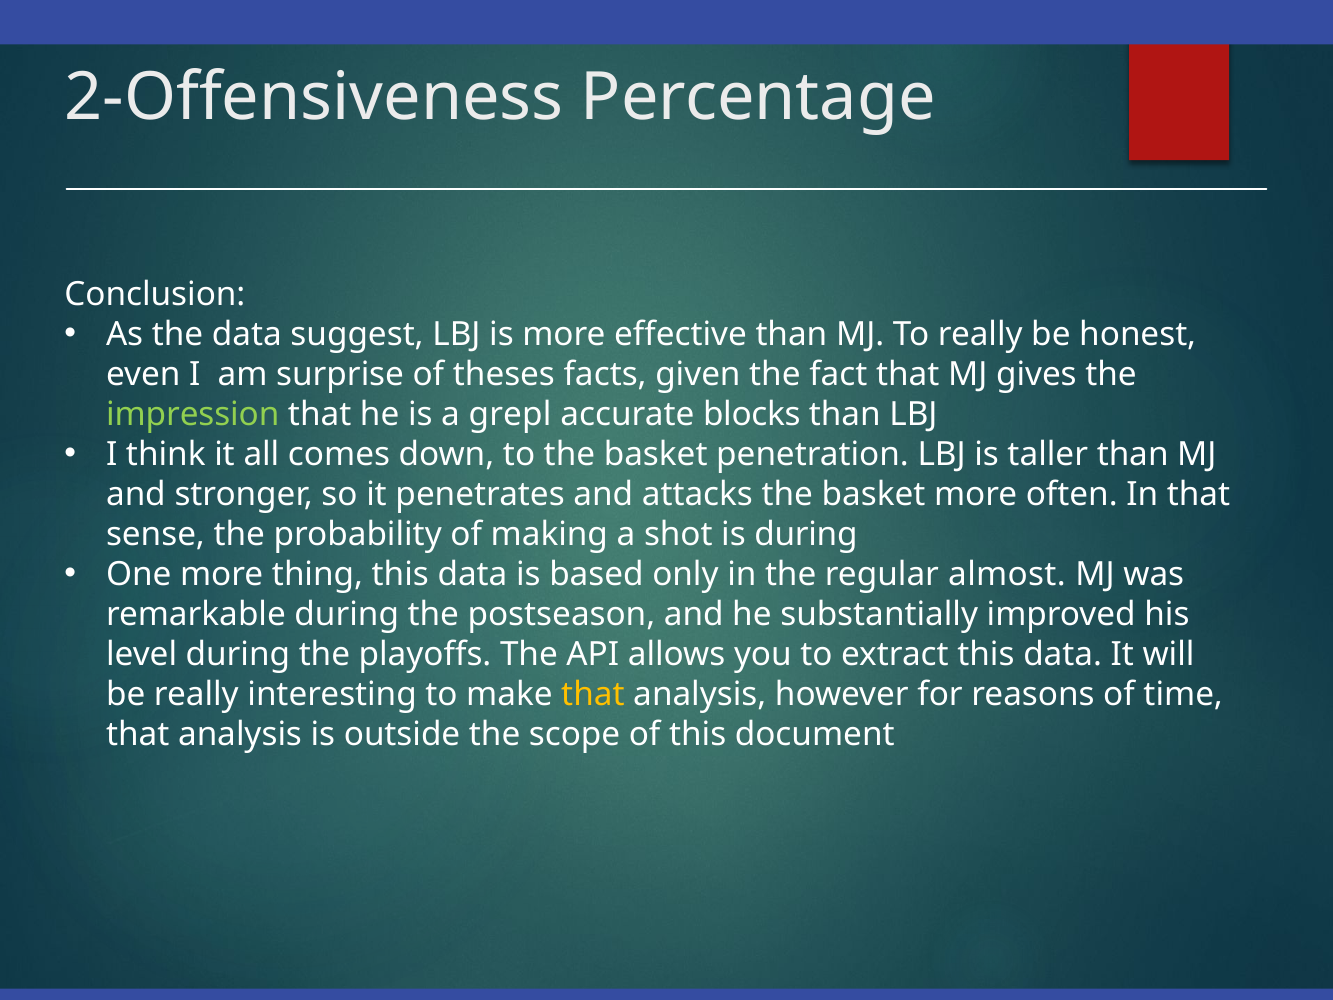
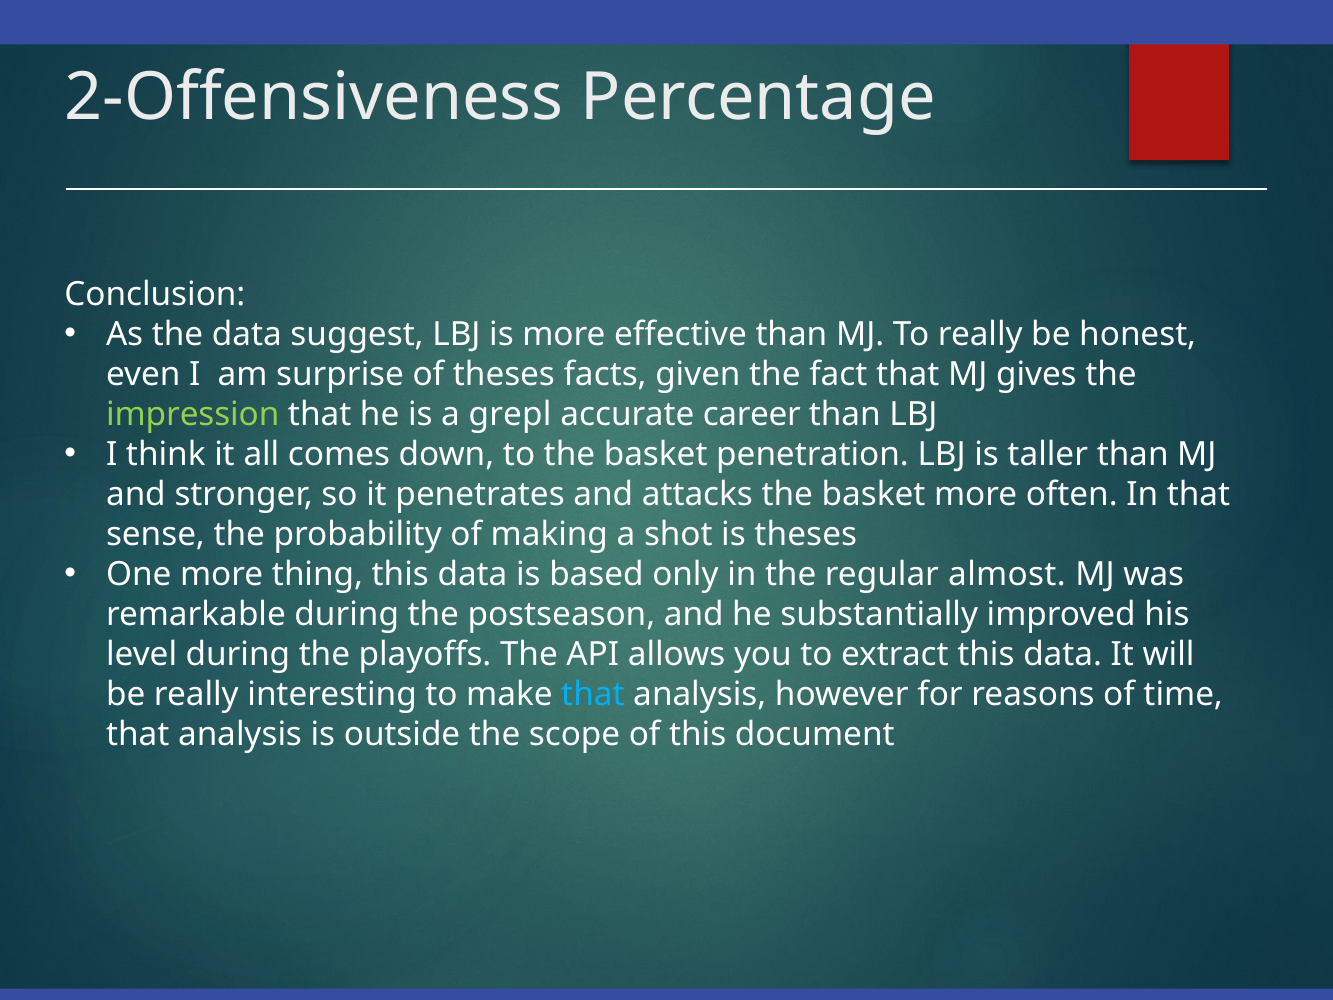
blocks: blocks -> career
is during: during -> theses
that at (593, 694) colour: yellow -> light blue
